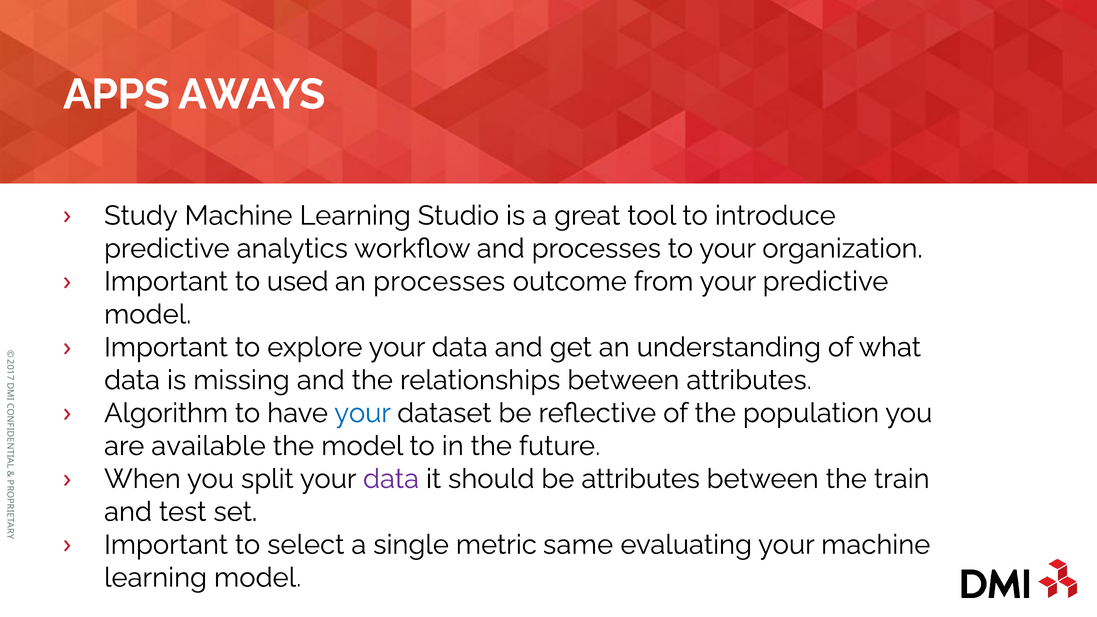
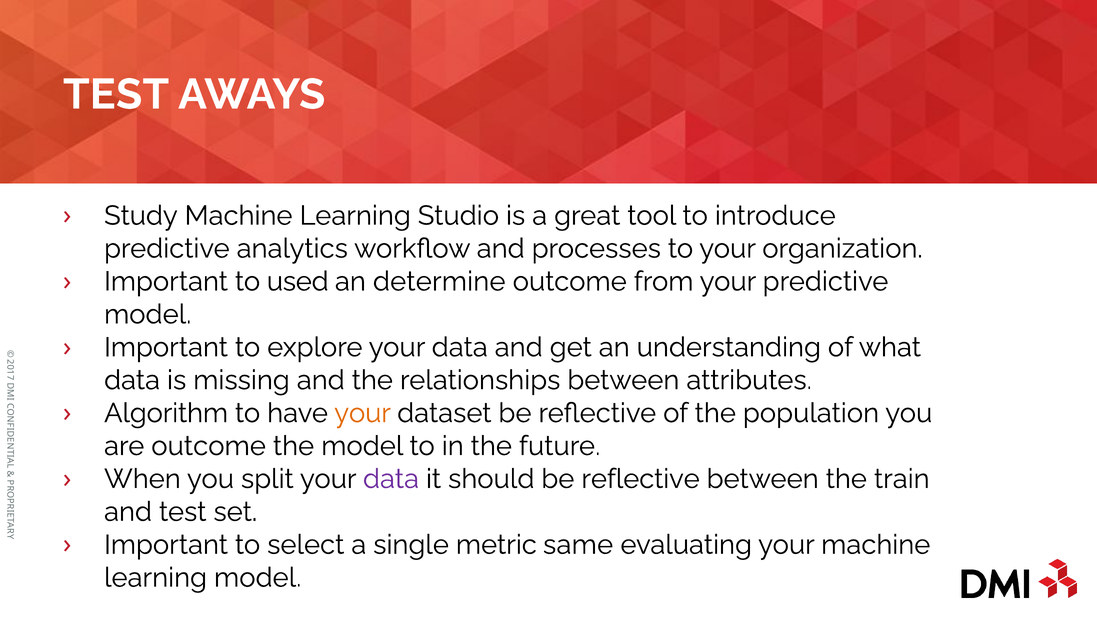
APPS at (116, 95): APPS -> TEST
an processes: processes -> determine
your at (363, 413) colour: blue -> orange
are available: available -> outcome
should be attributes: attributes -> reflective
